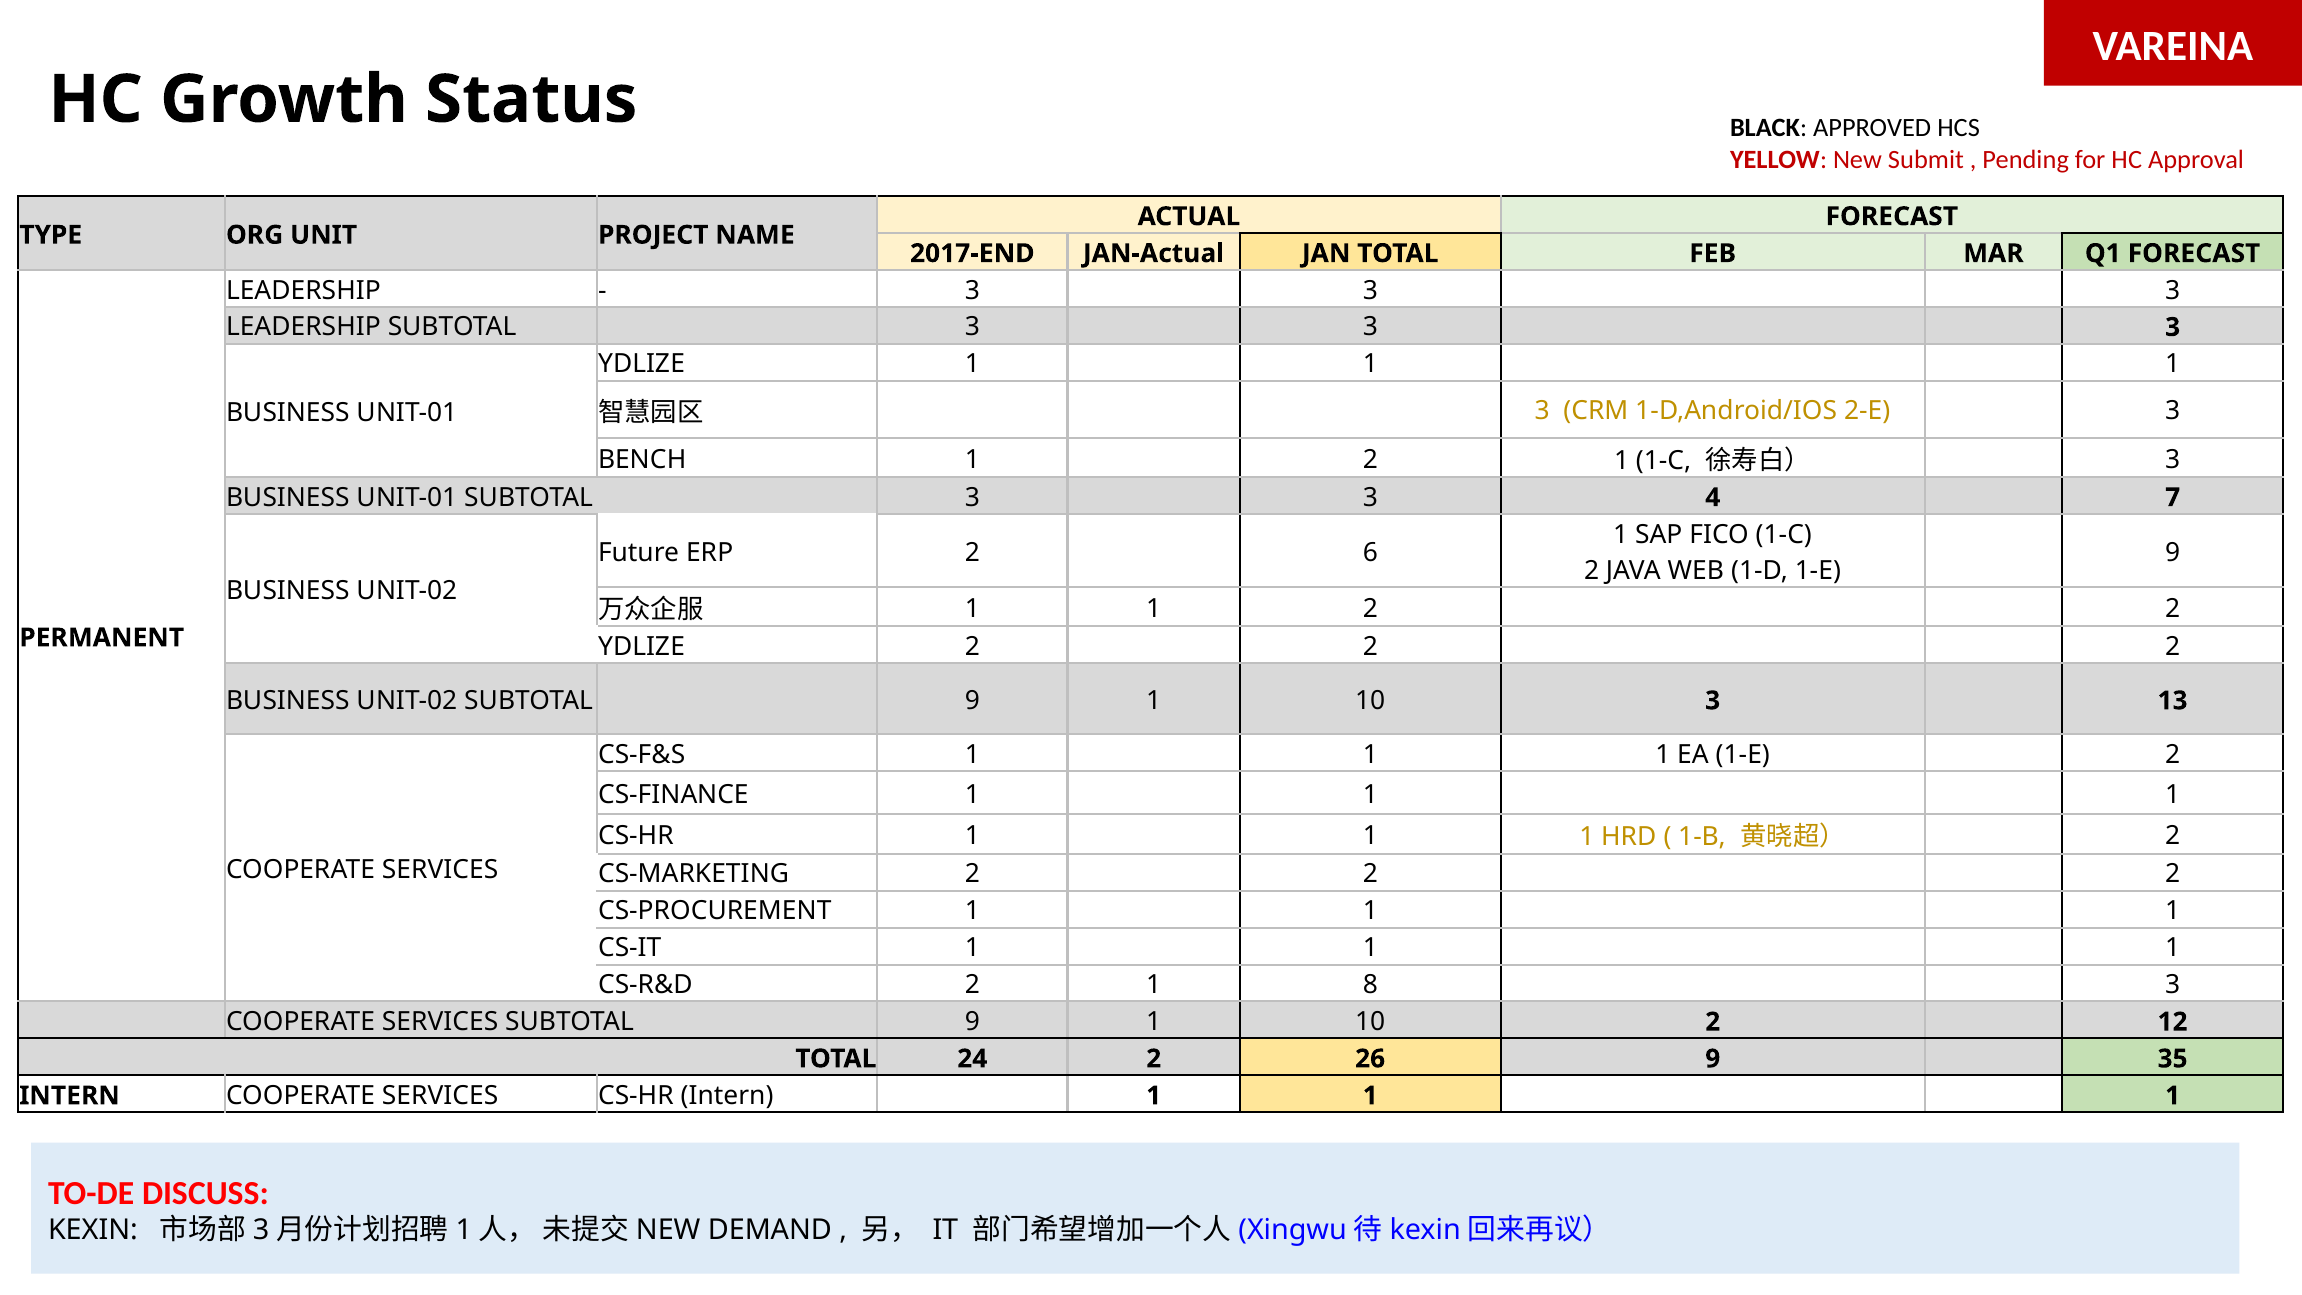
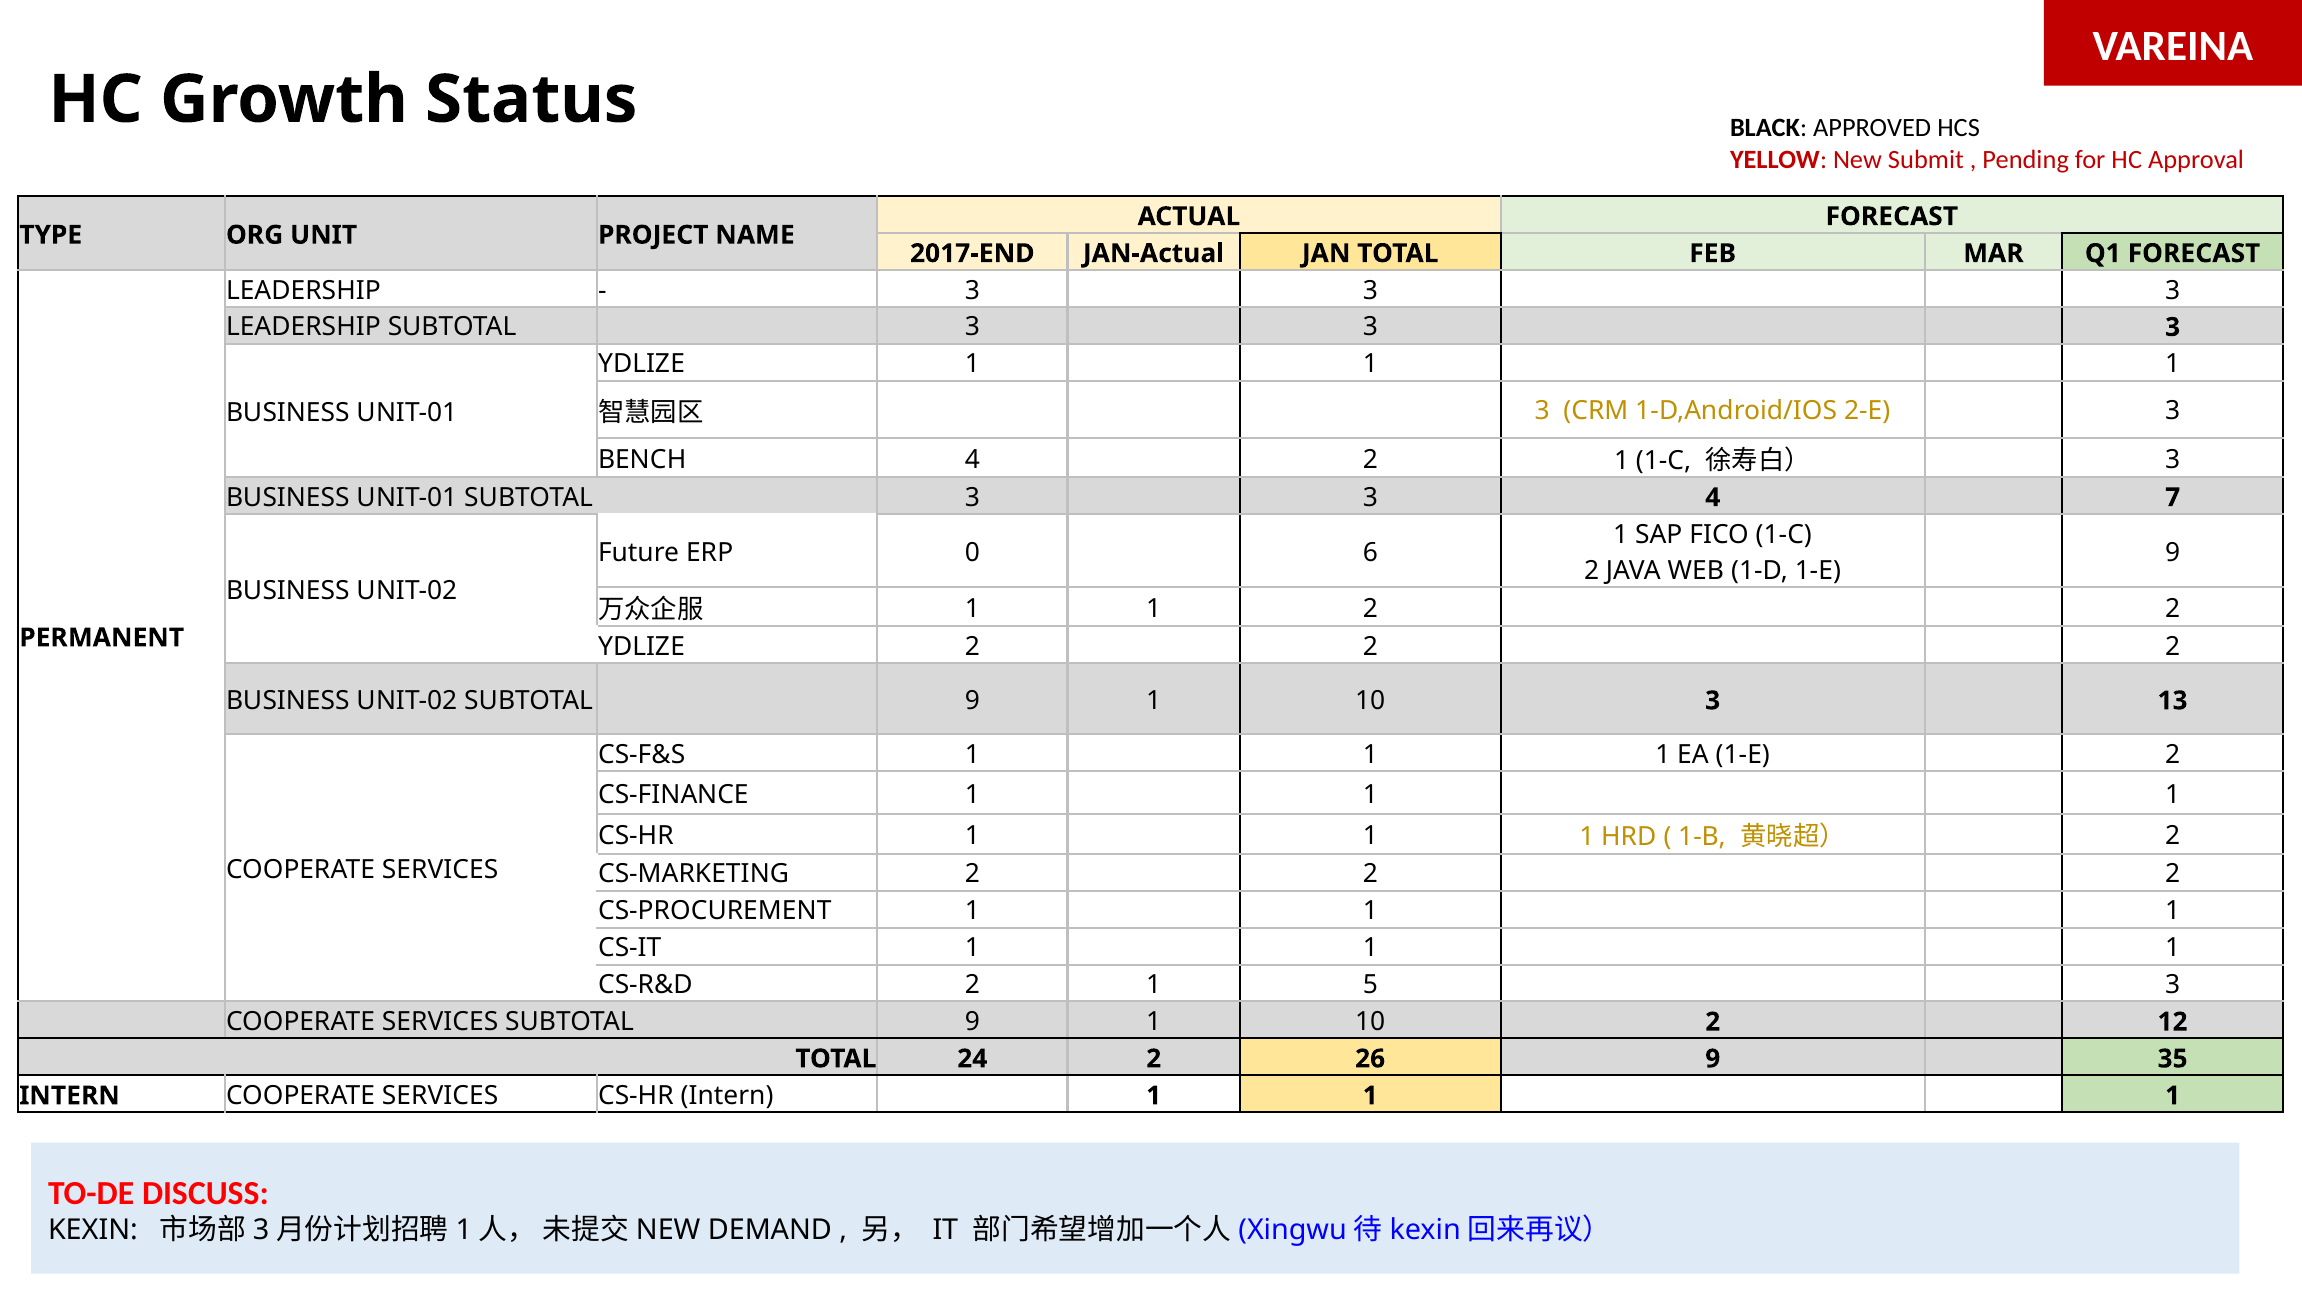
BENCH 1: 1 -> 4
ERP 2: 2 -> 0
8: 8 -> 5
